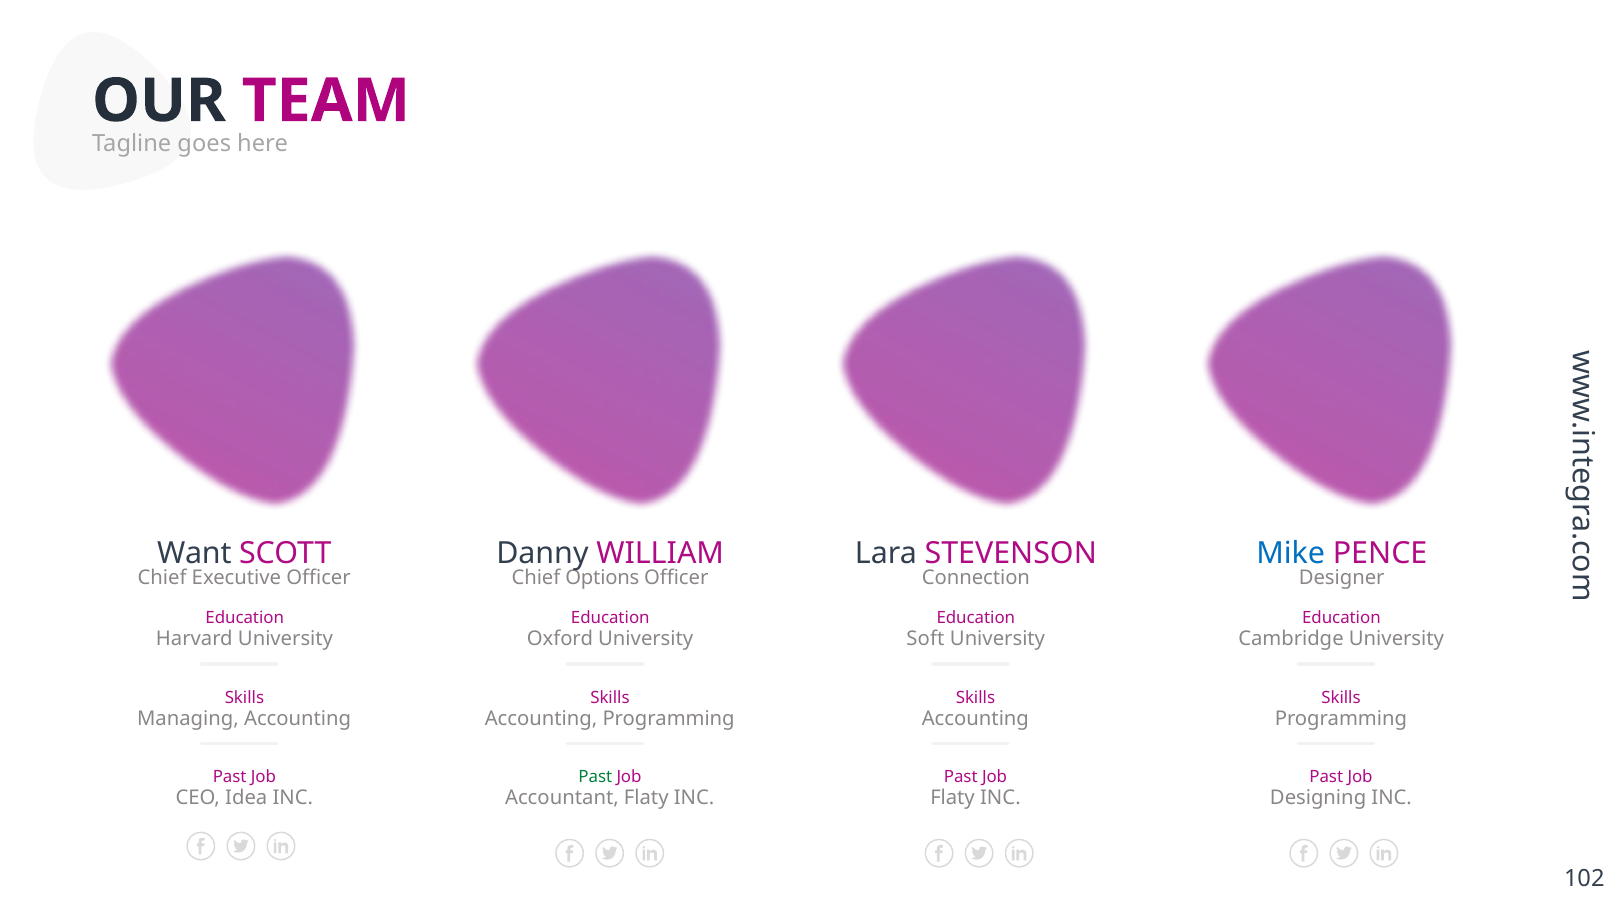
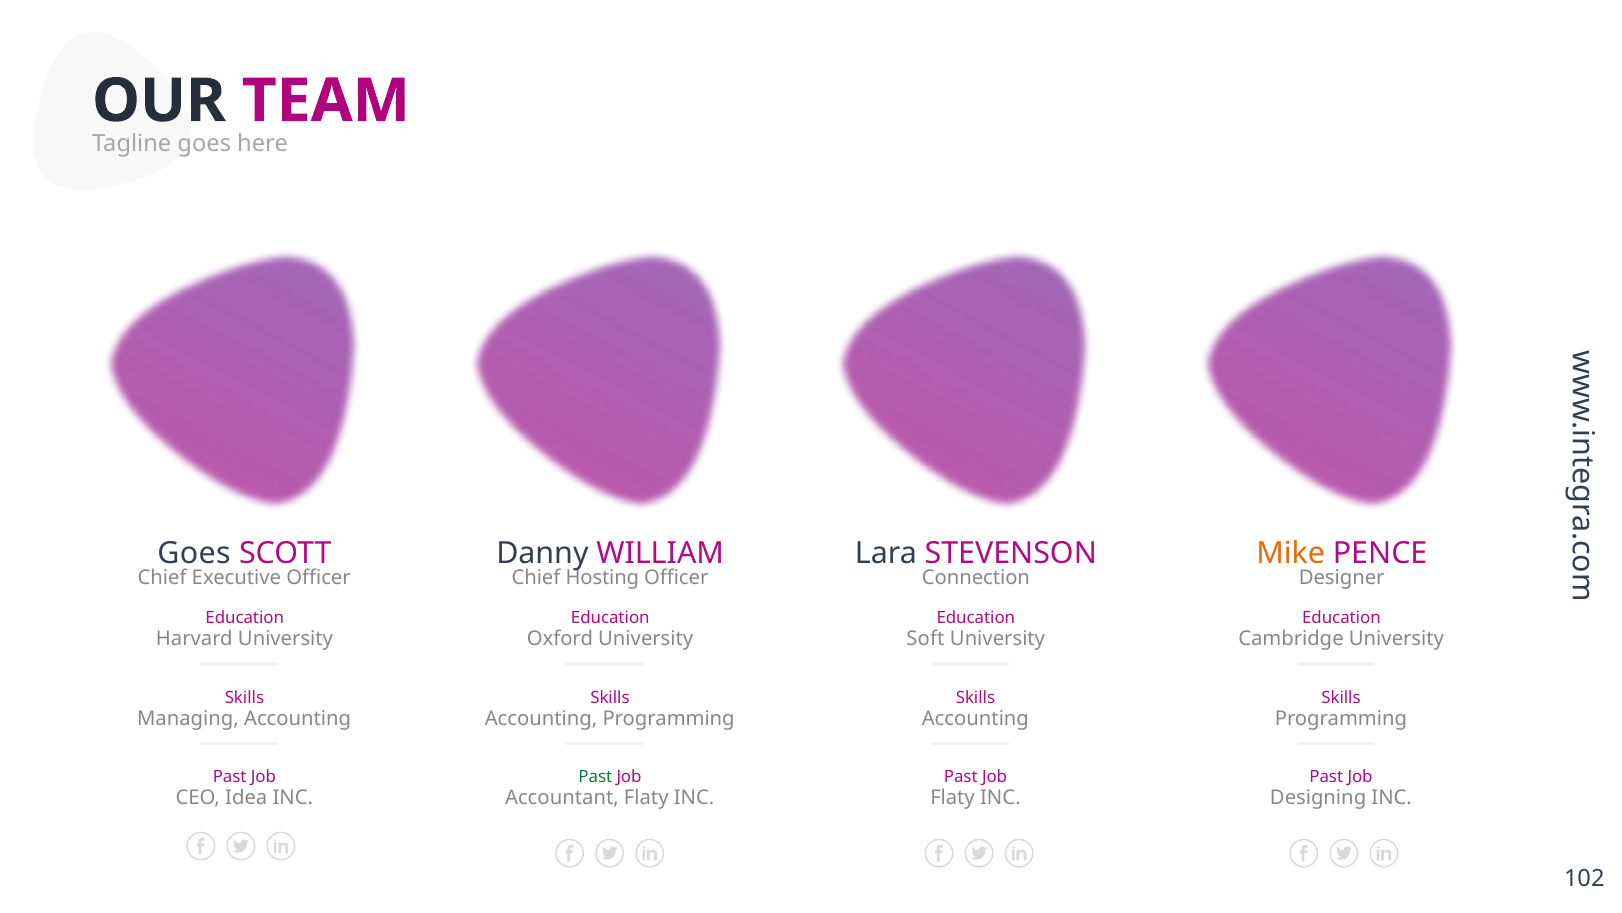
Want at (194, 553): Want -> Goes
Mike colour: blue -> orange
Options: Options -> Hosting
